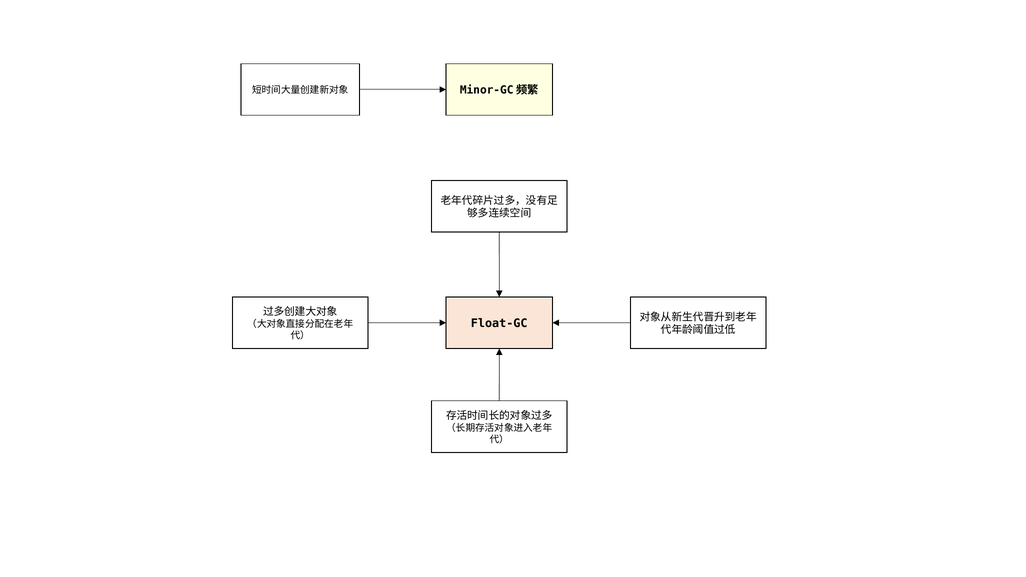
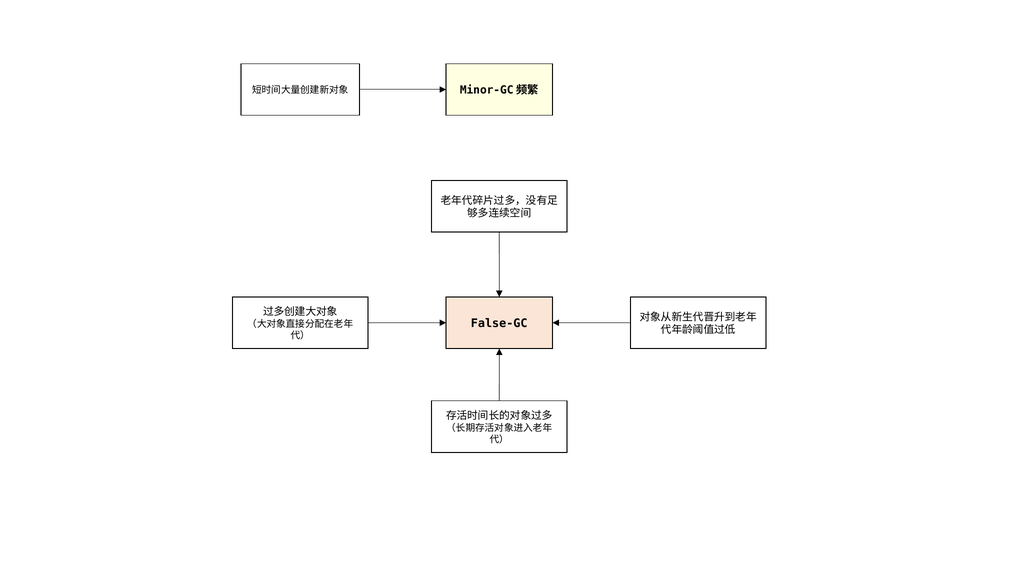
Float-GC: Float-GC -> False-GC
